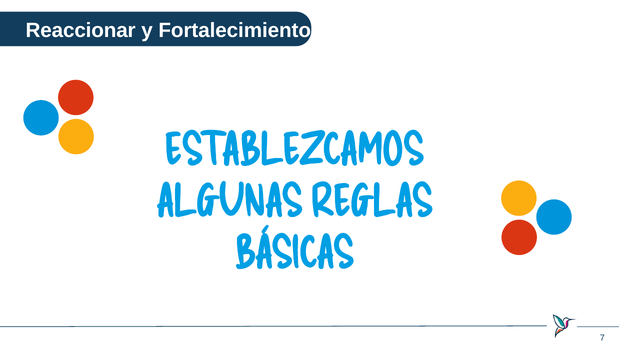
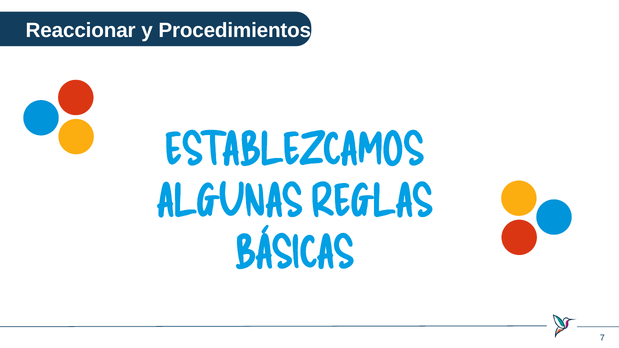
Fortalecimiento: Fortalecimiento -> Procedimientos
